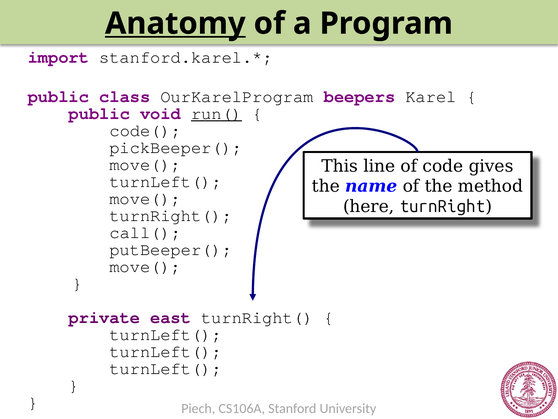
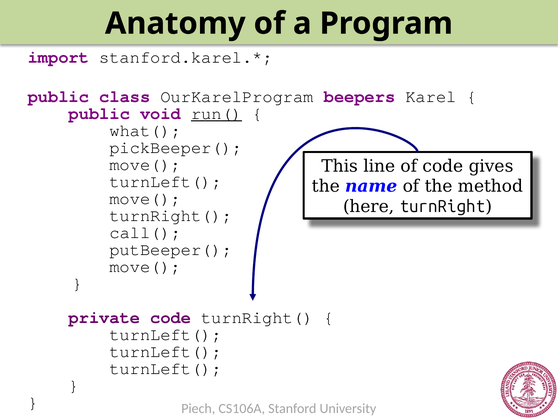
Anatomy underline: present -> none
code(: code( -> what(
private east: east -> code
